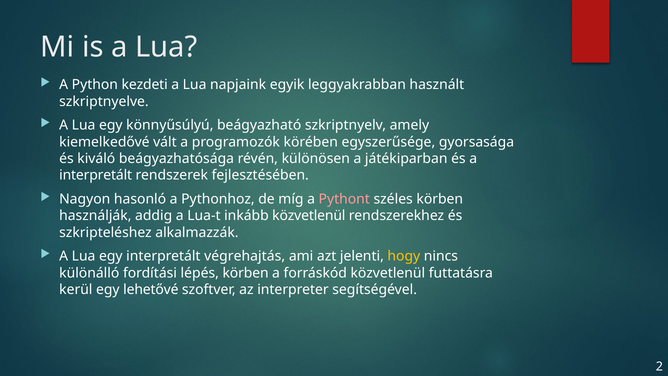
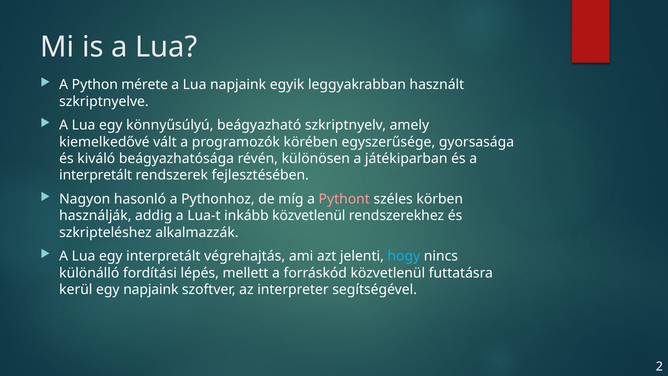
kezdeti: kezdeti -> mérete
hogy colour: yellow -> light blue
lépés körben: körben -> mellett
egy lehetővé: lehetővé -> napjaink
